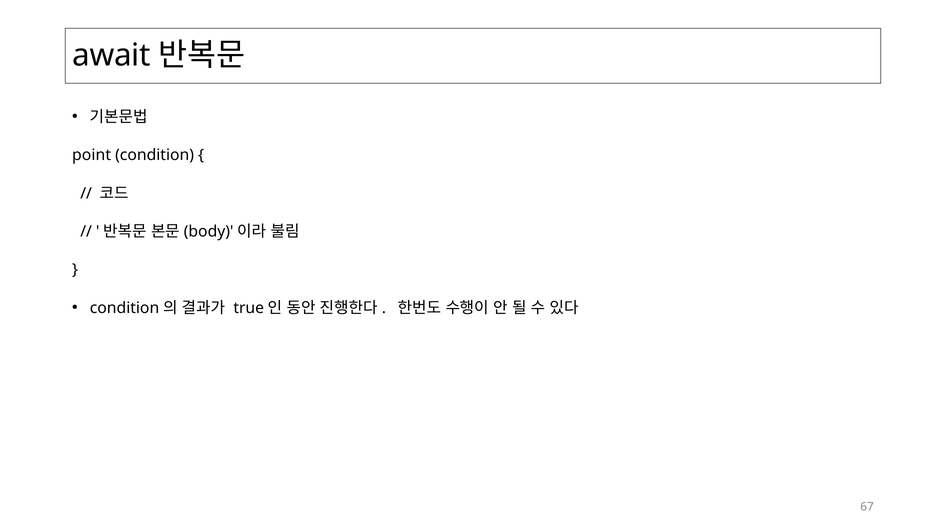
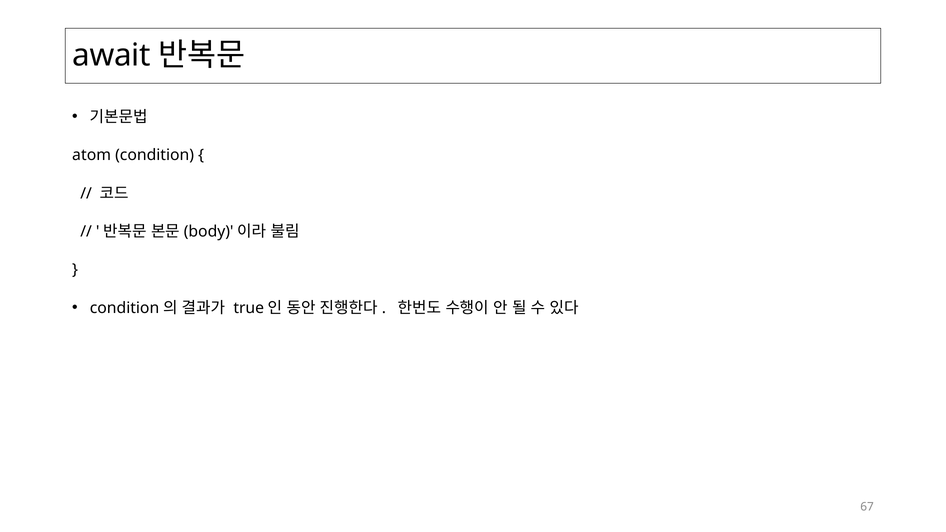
point: point -> atom
